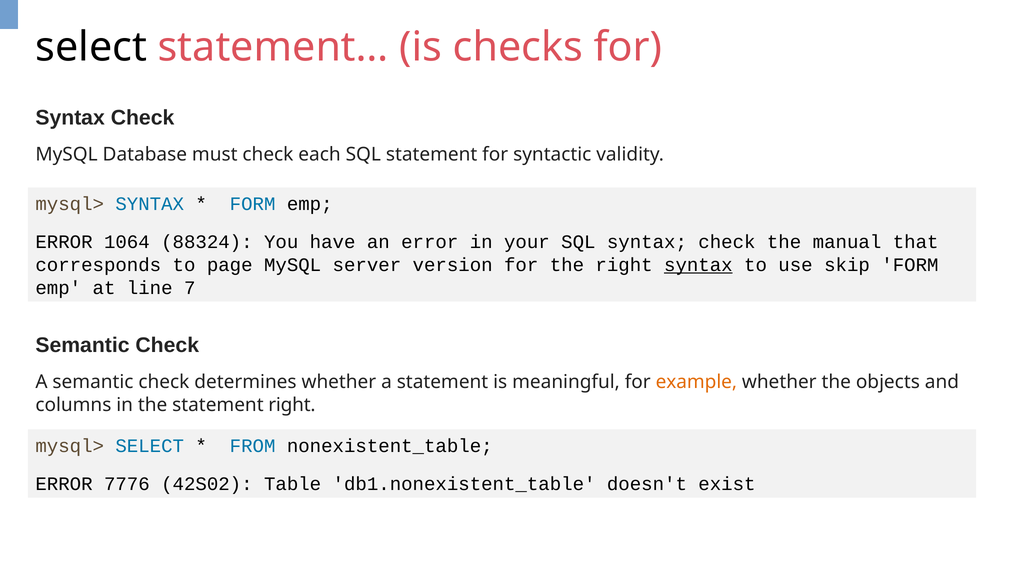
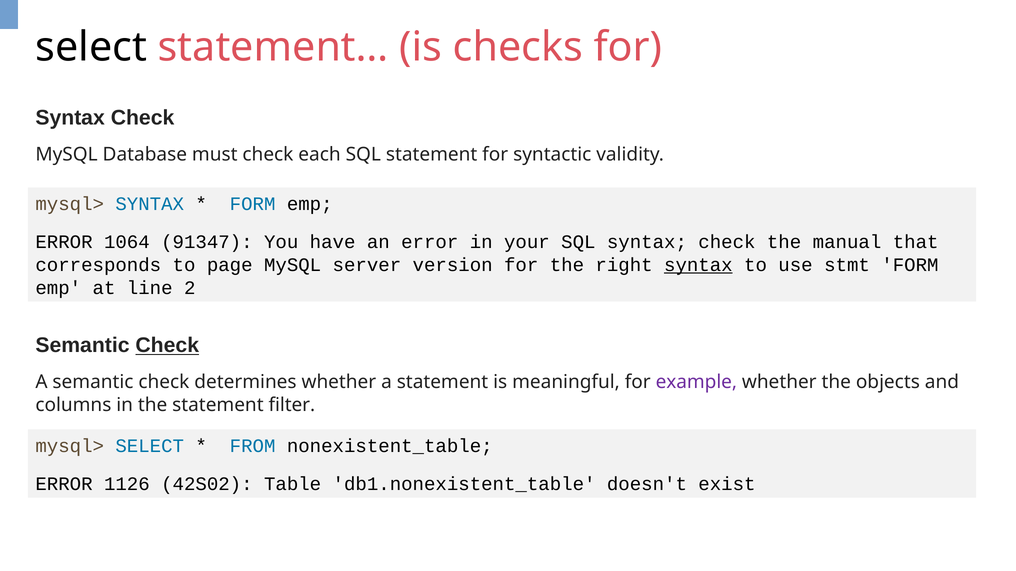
88324: 88324 -> 91347
skip: skip -> stmt
7: 7 -> 2
Check at (167, 346) underline: none -> present
example colour: orange -> purple
statement right: right -> filter
7776: 7776 -> 1126
